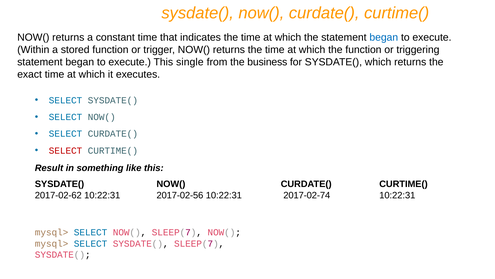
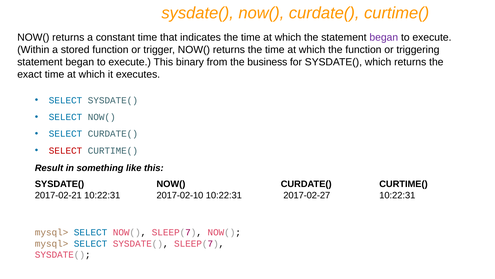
began at (384, 37) colour: blue -> purple
single: single -> binary
2017-02-62: 2017-02-62 -> 2017-02-21
2017-02-56: 2017-02-56 -> 2017-02-10
2017-02-74: 2017-02-74 -> 2017-02-27
